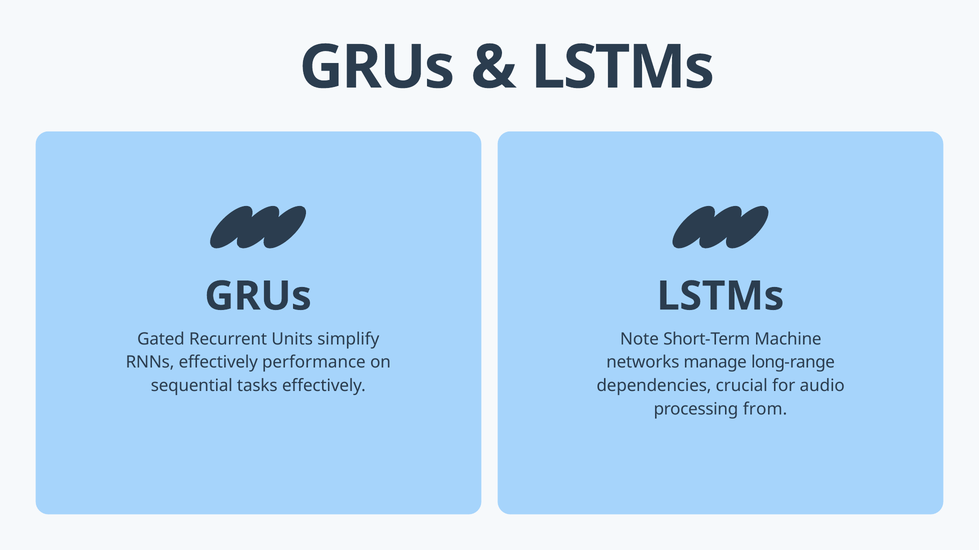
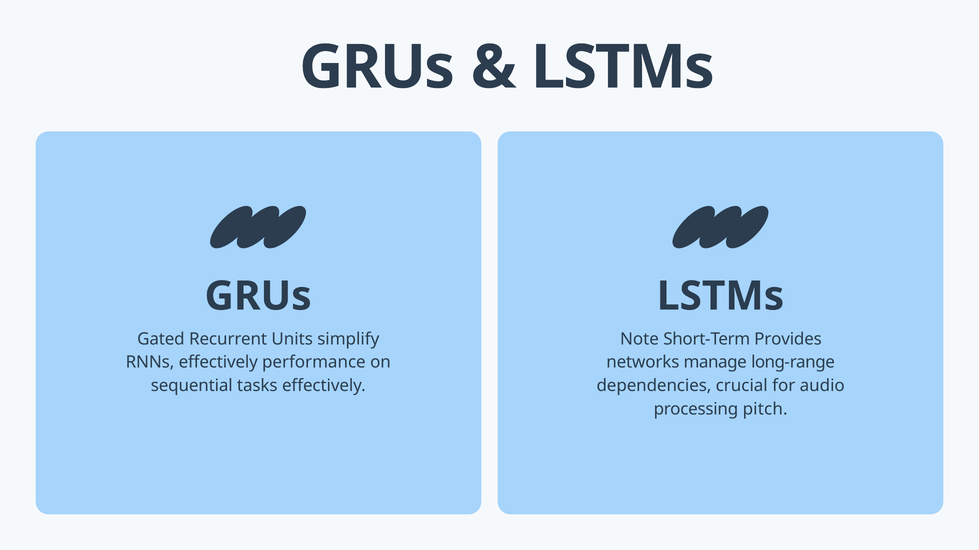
Machine: Machine -> Provides
from: from -> pitch
